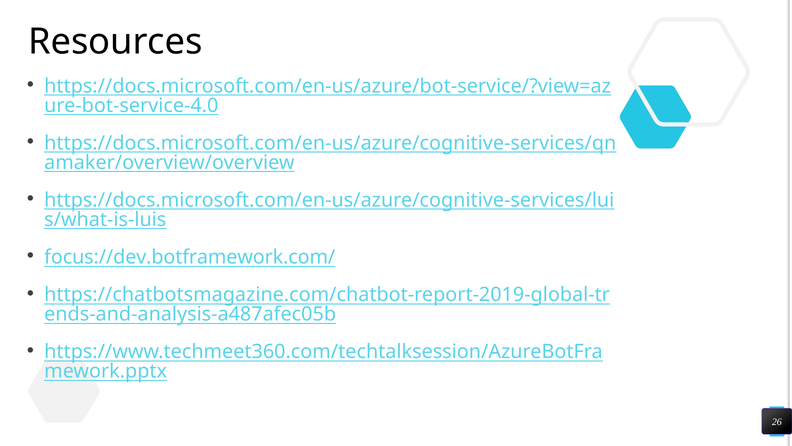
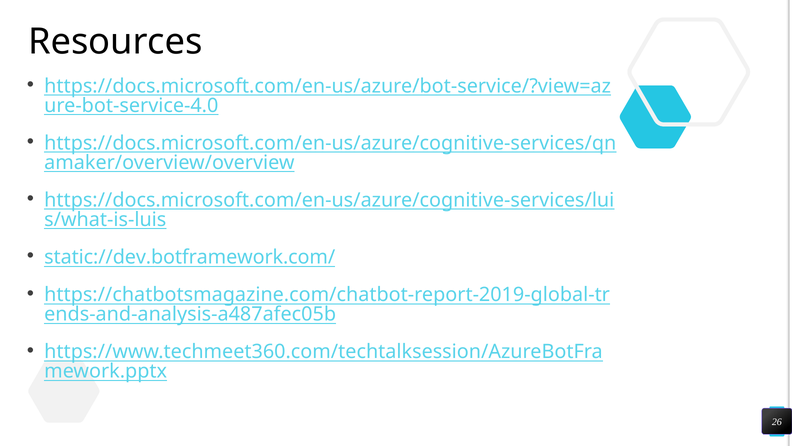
focus://dev.botframework.com/: focus://dev.botframework.com/ -> static://dev.botframework.com/
